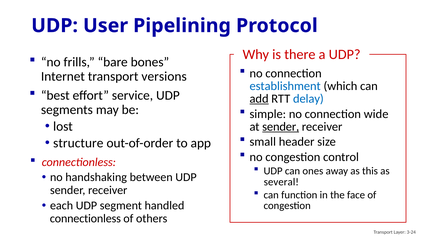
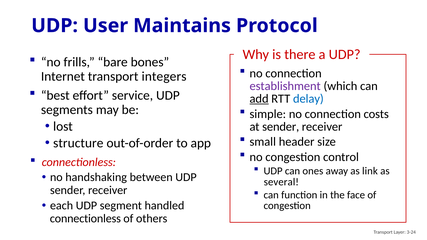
Pipelining: Pipelining -> Maintains
versions: versions -> integers
establishment colour: blue -> purple
wide: wide -> costs
sender at (281, 127) underline: present -> none
this: this -> link
